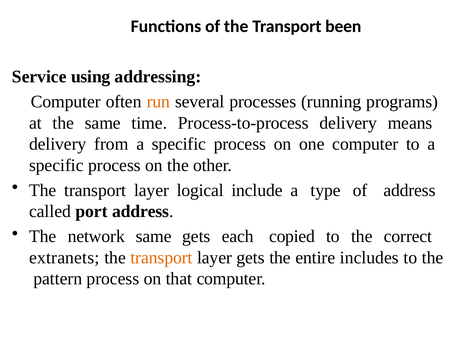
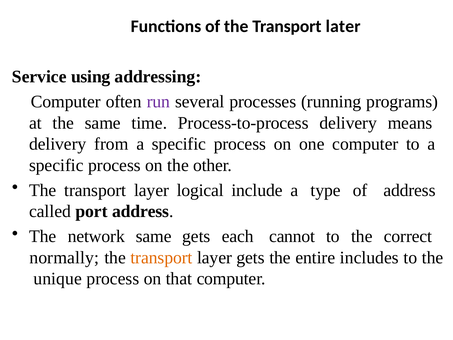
been: been -> later
run colour: orange -> purple
copied: copied -> cannot
extranets: extranets -> normally
pattern: pattern -> unique
